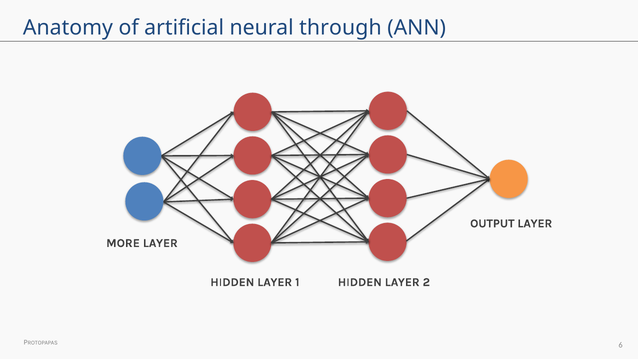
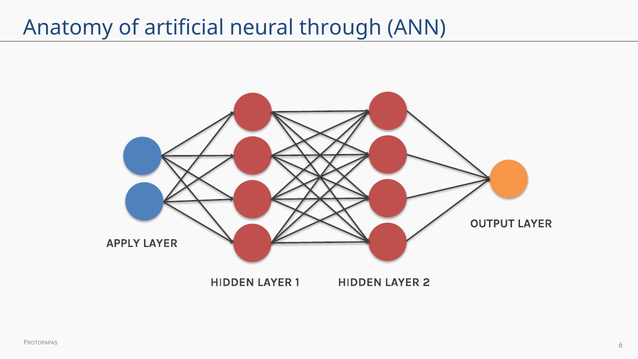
MORE: MORE -> APPLY
